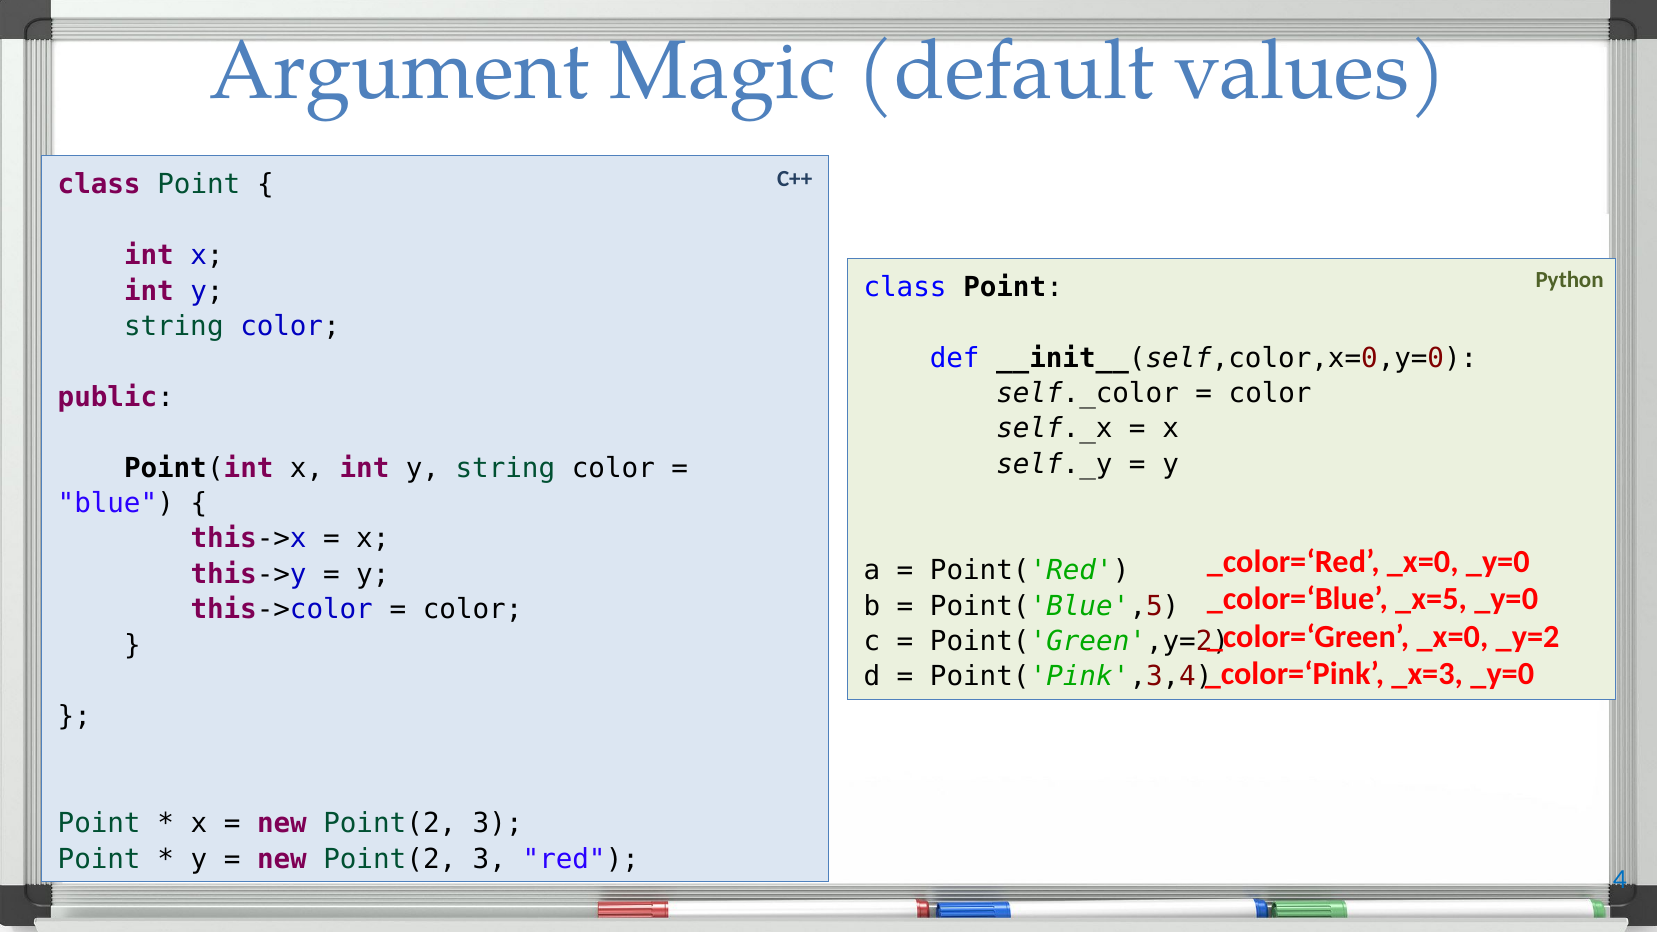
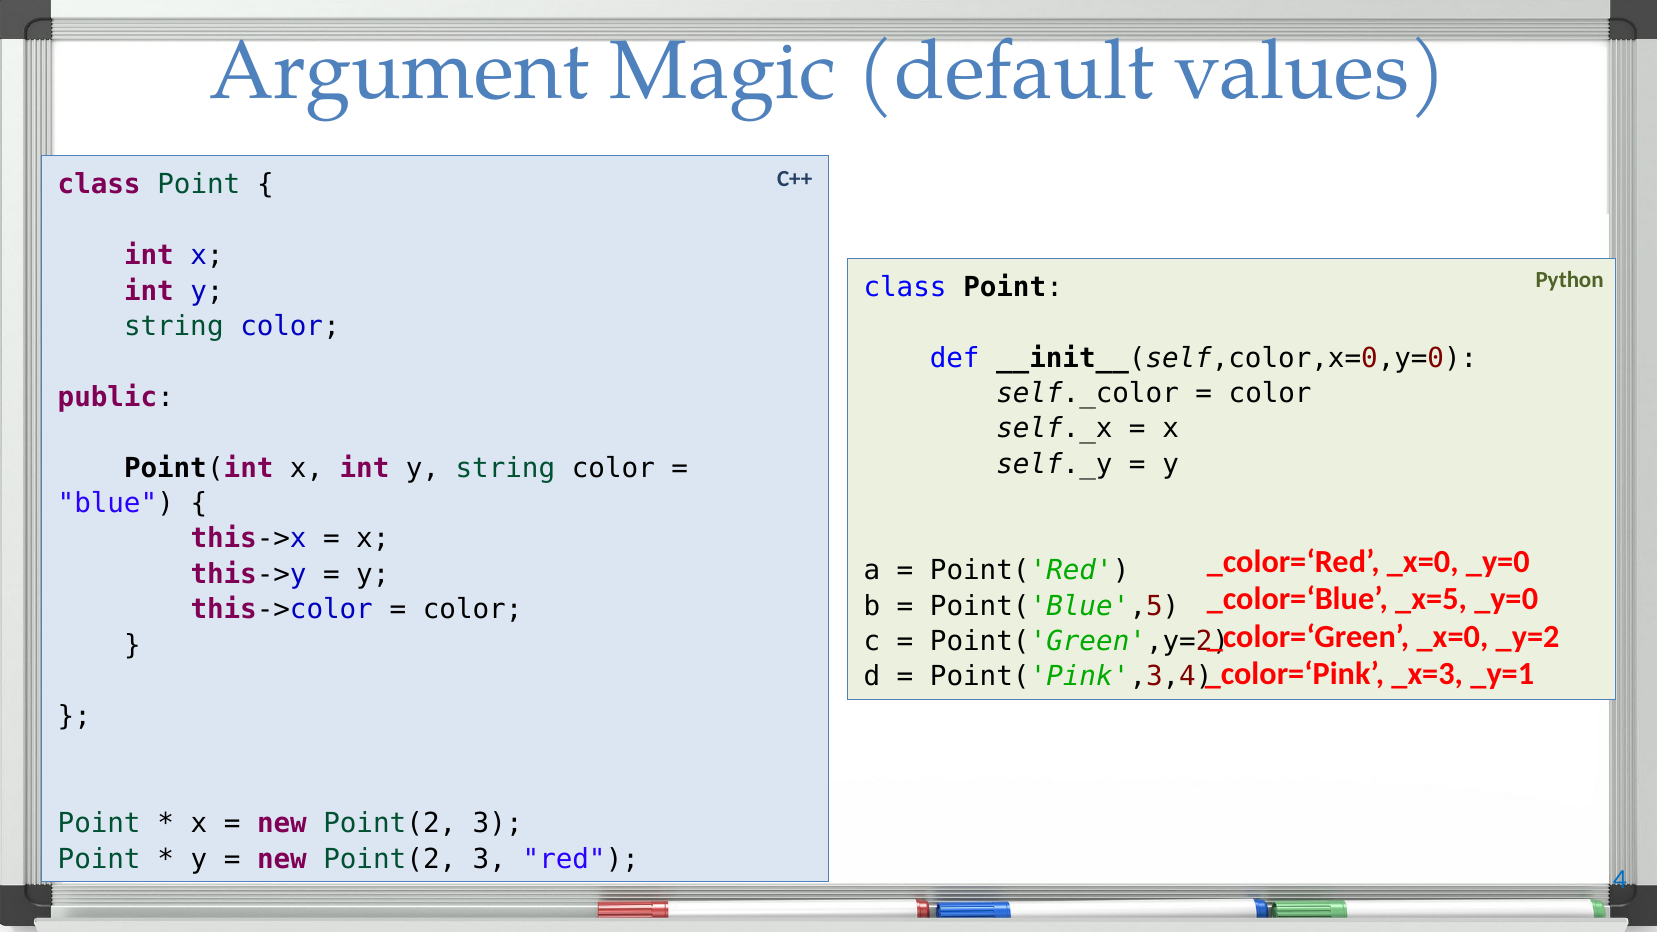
_x=3 _y=0: _y=0 -> _y=1
